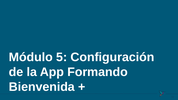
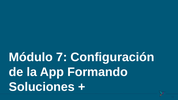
5: 5 -> 7
Bienvenida: Bienvenida -> Soluciones
